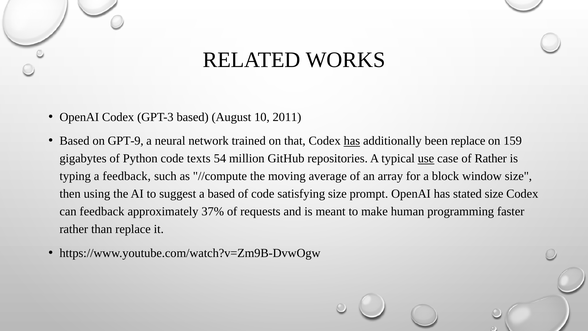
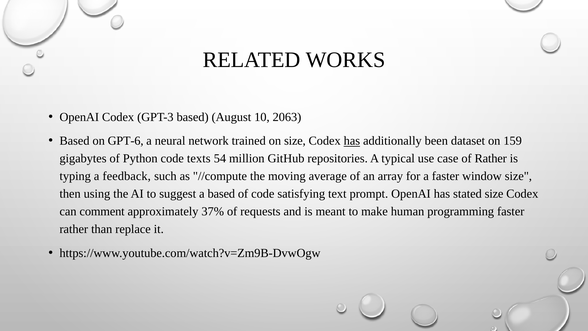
2011: 2011 -> 2063
GPT-9: GPT-9 -> GPT-6
on that: that -> size
been replace: replace -> dataset
use underline: present -> none
a block: block -> faster
satisfying size: size -> text
can feedback: feedback -> comment
